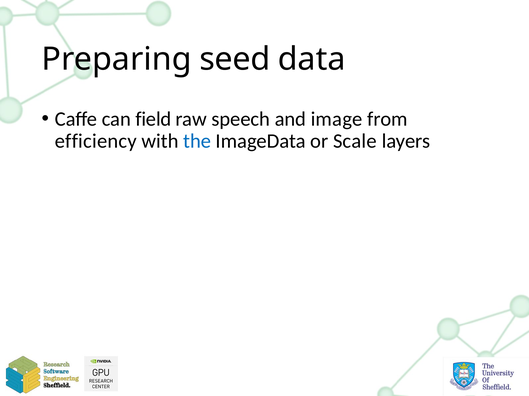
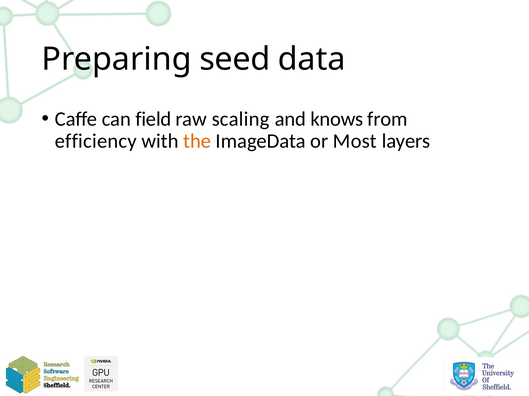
speech: speech -> scaling
image: image -> knows
the colour: blue -> orange
Scale: Scale -> Most
